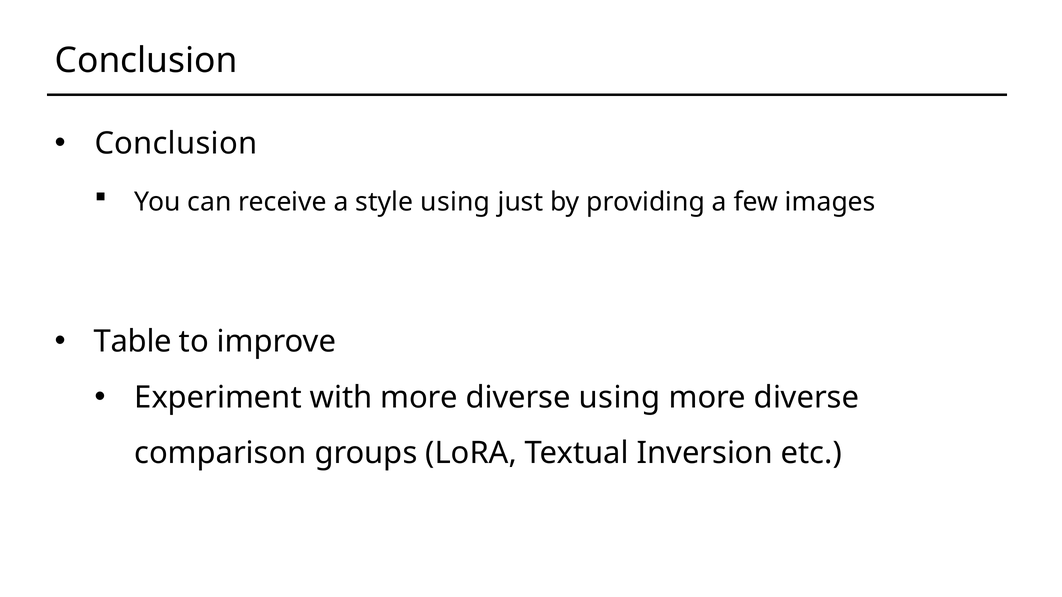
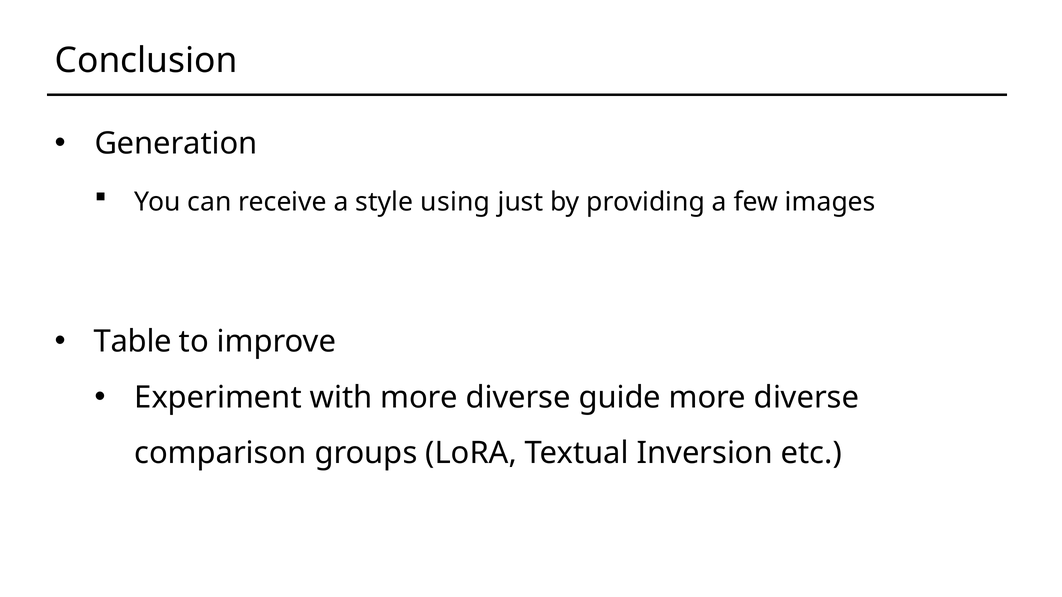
Conclusion at (176, 144): Conclusion -> Generation
diverse using: using -> guide
